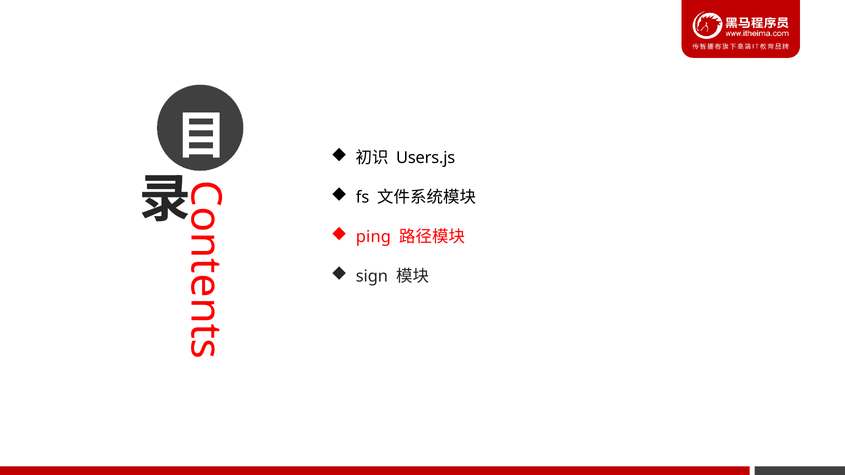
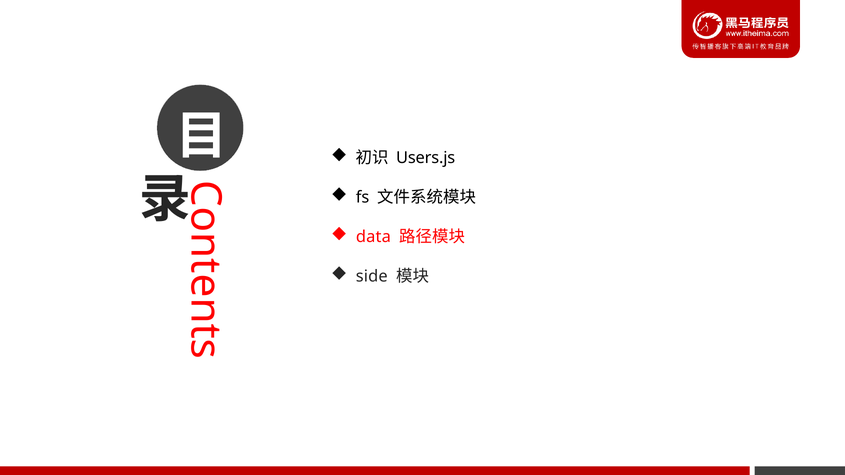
ping: ping -> data
sign: sign -> side
